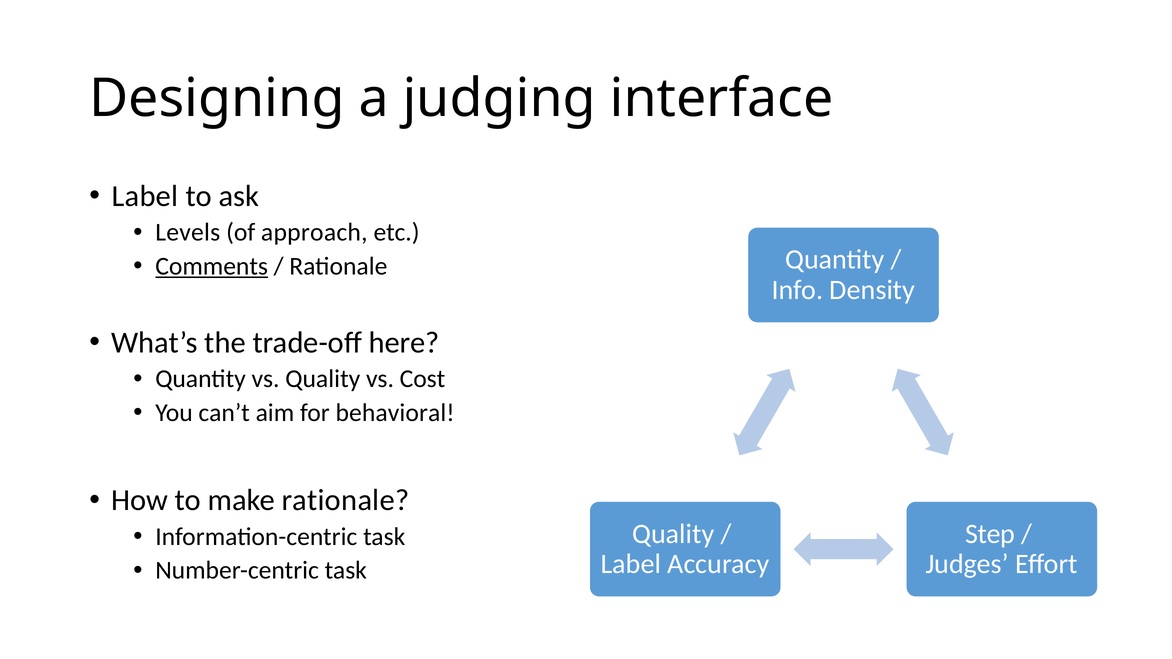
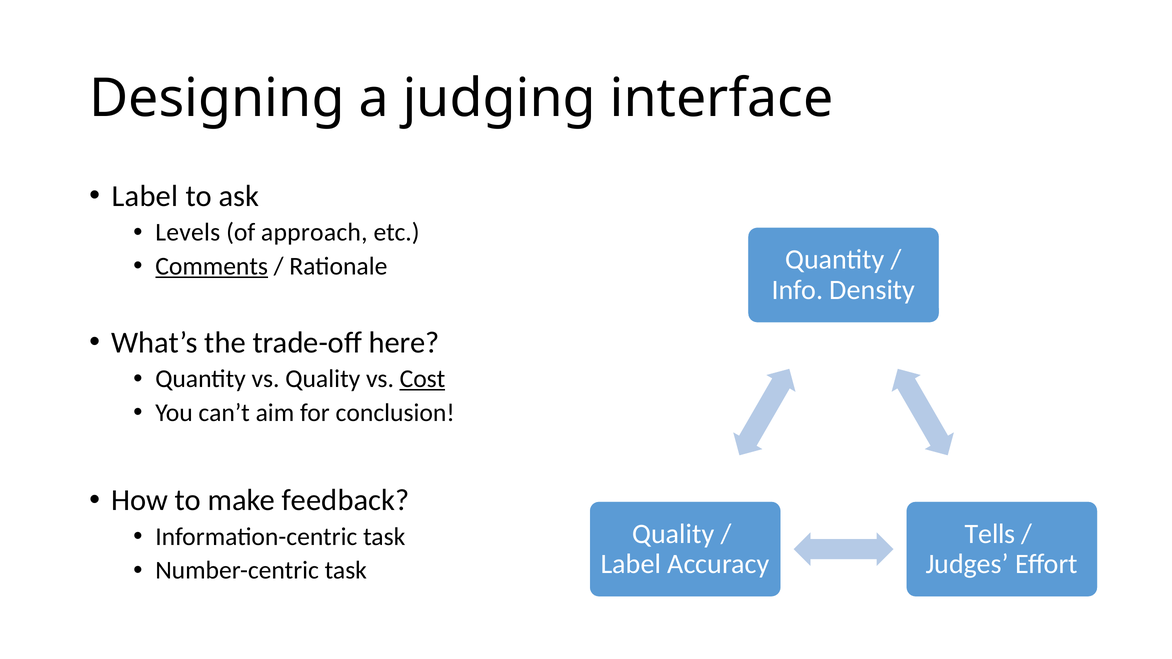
Cost underline: none -> present
behavioral: behavioral -> conclusion
make rationale: rationale -> feedback
Step: Step -> Tells
